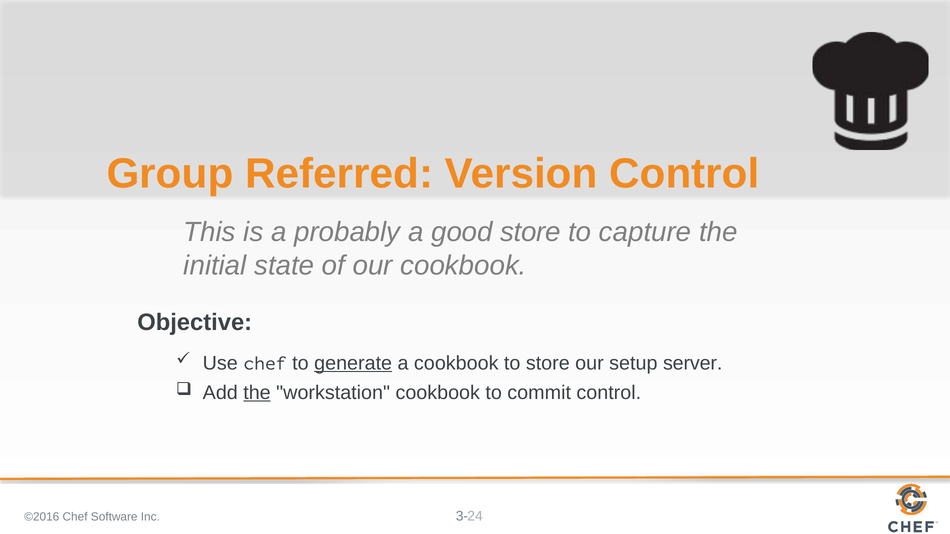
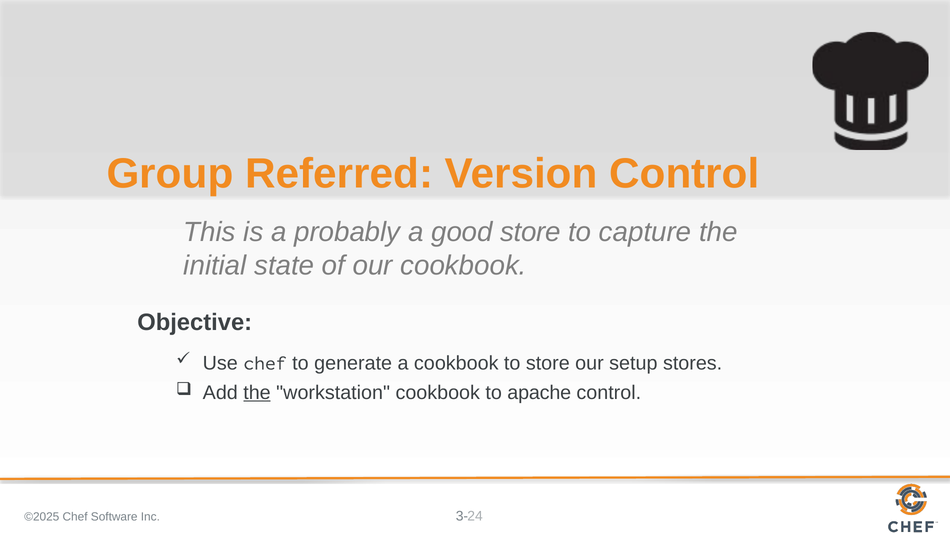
generate underline: present -> none
server: server -> stores
commit: commit -> apache
©2016: ©2016 -> ©2025
